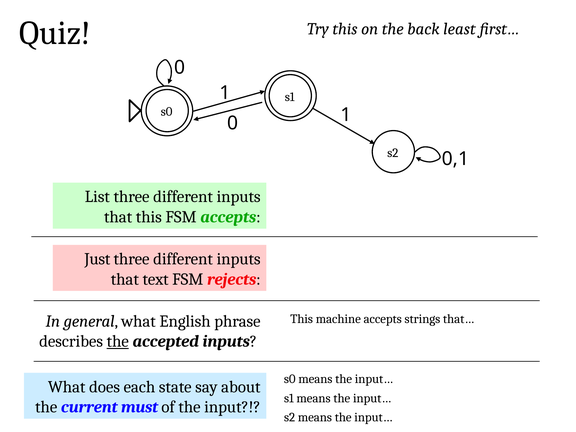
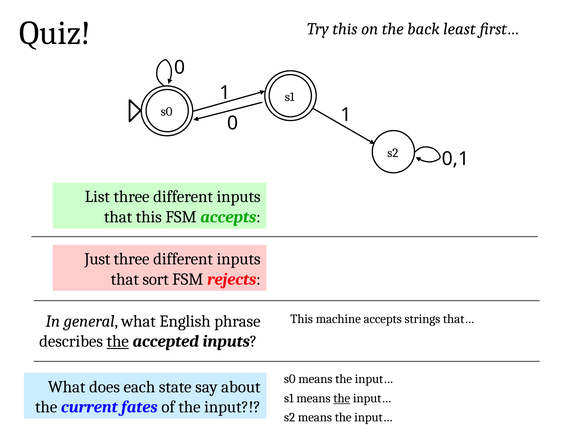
text: text -> sort
the at (342, 398) underline: none -> present
must: must -> fates
